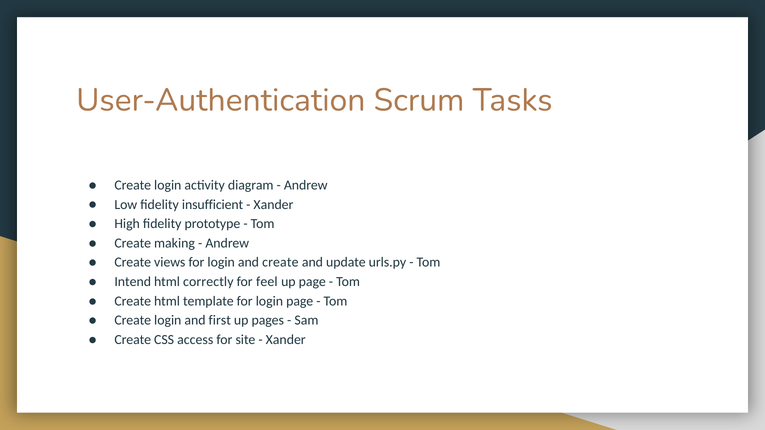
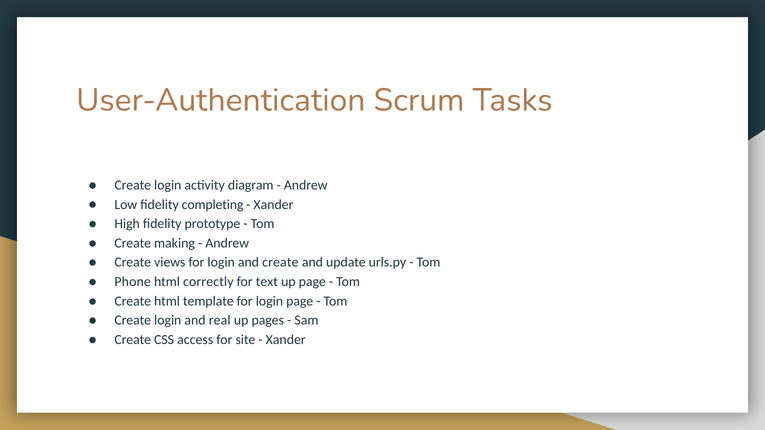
insufficient: insufficient -> completing
Intend: Intend -> Phone
feel: feel -> text
first: first -> real
